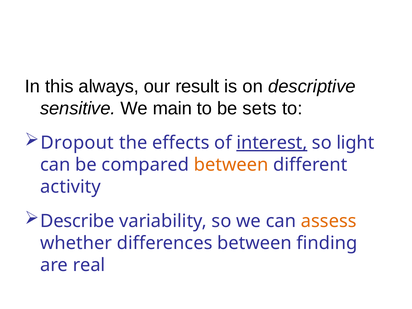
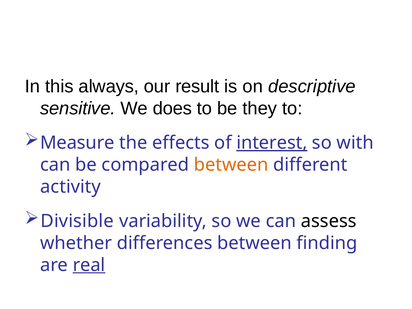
main: main -> does
sets: sets -> they
Dropout: Dropout -> Measure
light: light -> with
Describe: Describe -> Divisible
assess colour: orange -> black
real underline: none -> present
